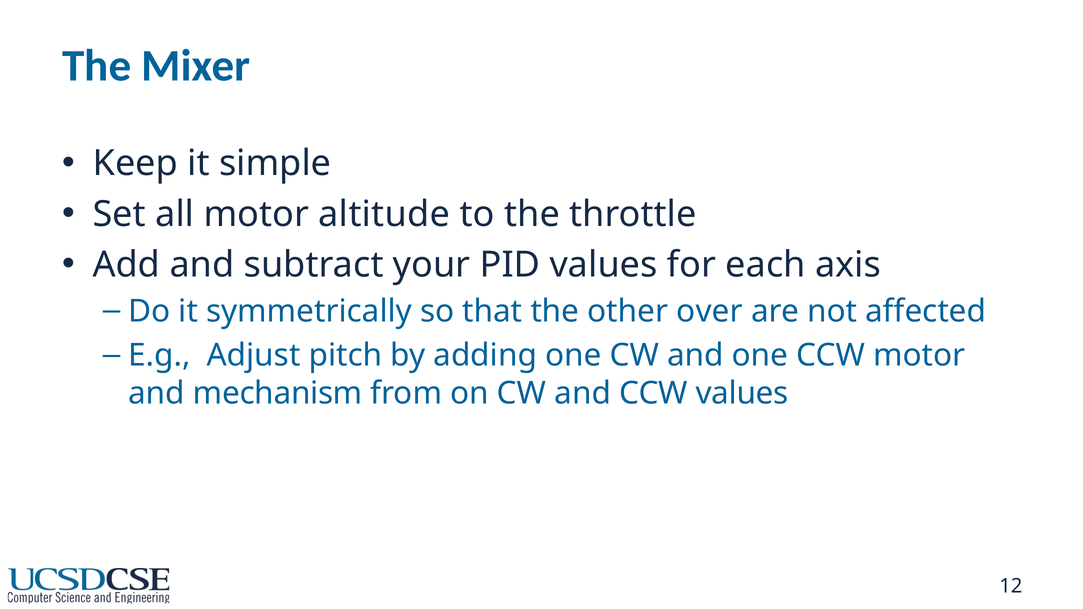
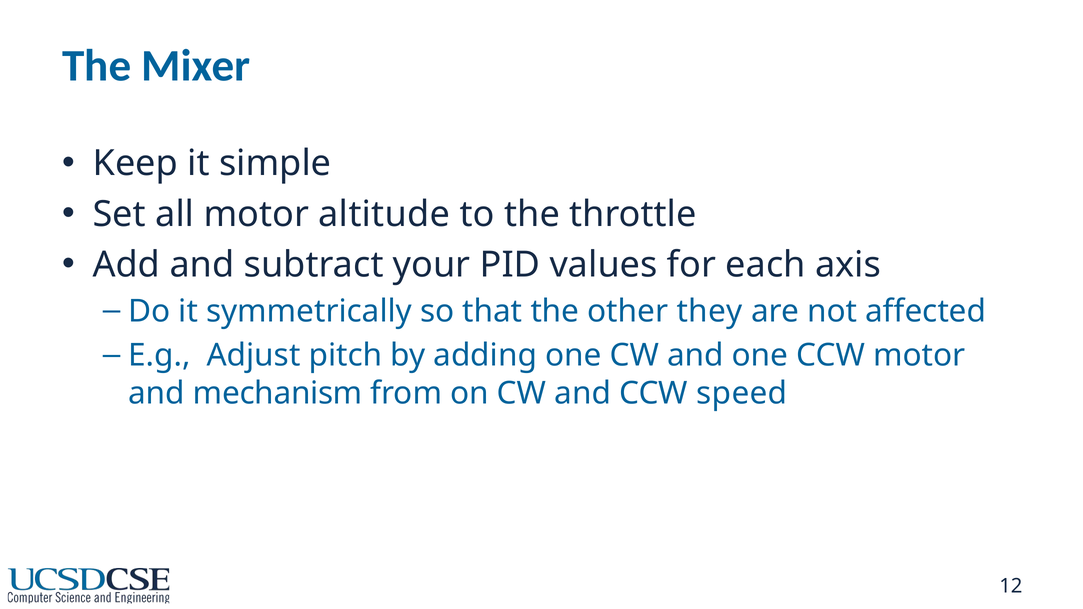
over: over -> they
CCW values: values -> speed
